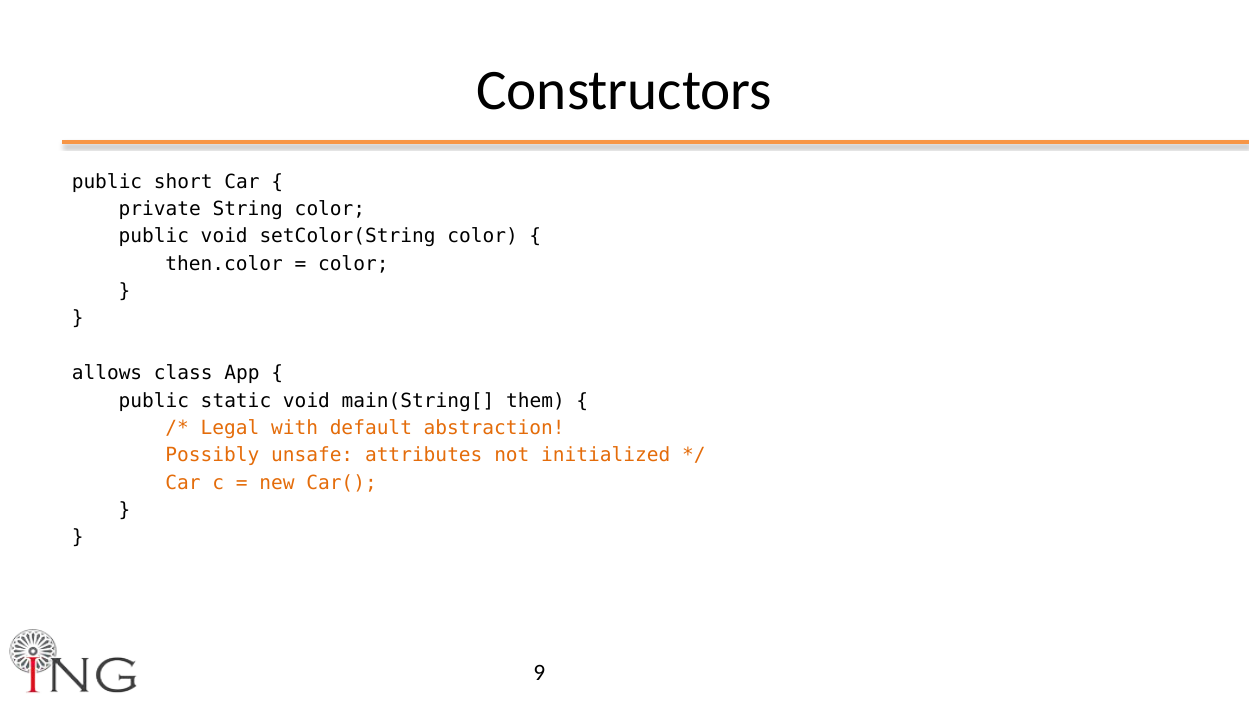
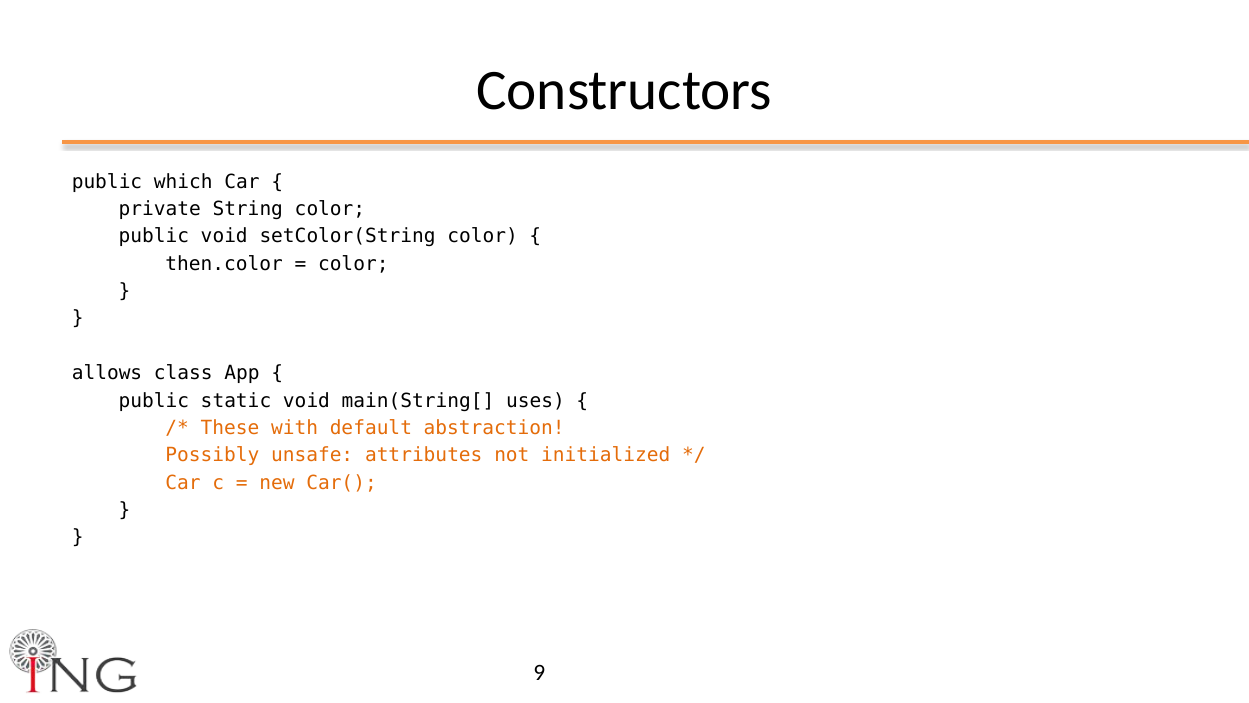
short: short -> which
them: them -> uses
Legal: Legal -> These
